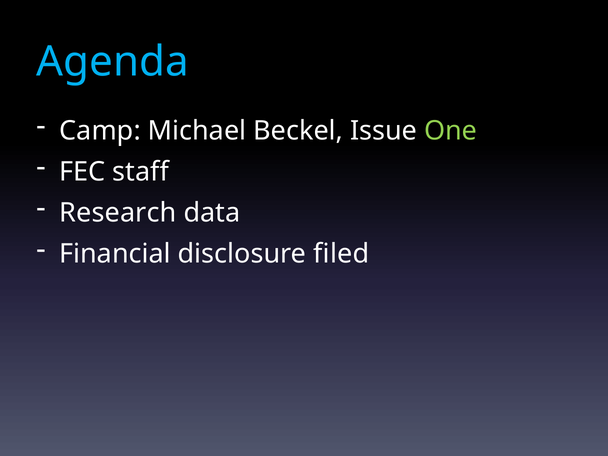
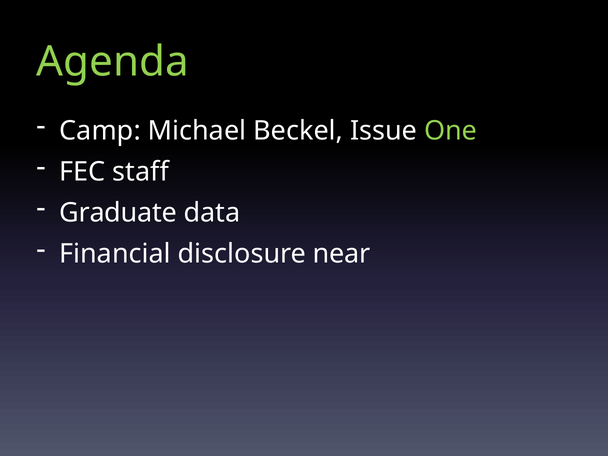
Agenda colour: light blue -> light green
Research: Research -> Graduate
filed: filed -> near
